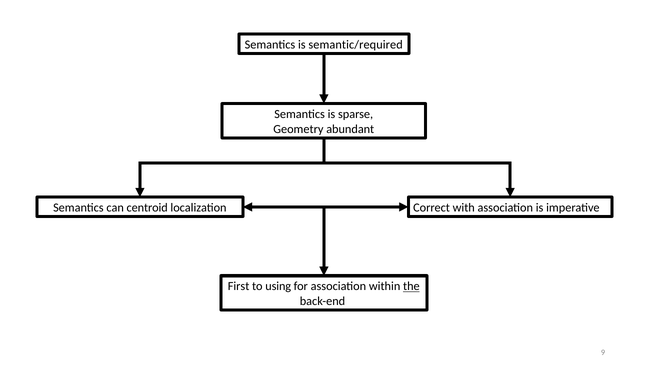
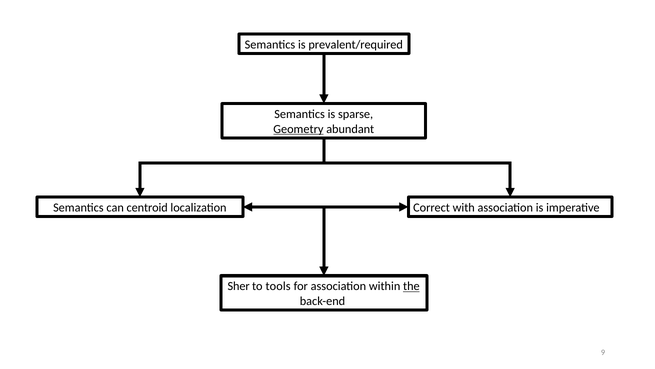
semantic/required: semantic/required -> prevalent/required
Geometry underline: none -> present
First: First -> Sher
using: using -> tools
